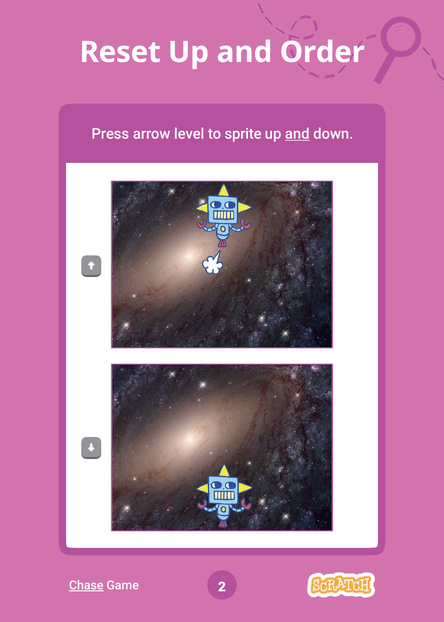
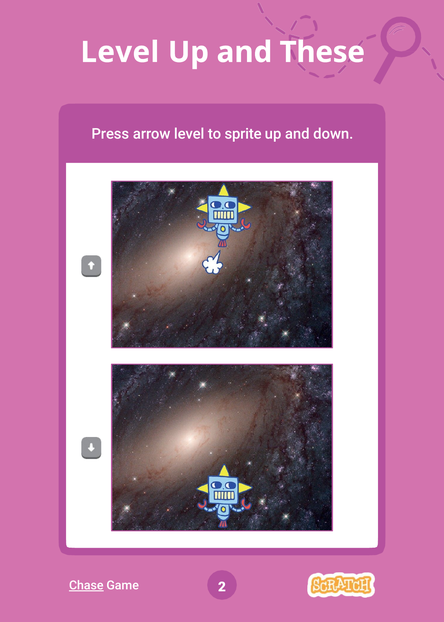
Reset at (120, 52): Reset -> Level
Order: Order -> These
and at (297, 134) underline: present -> none
